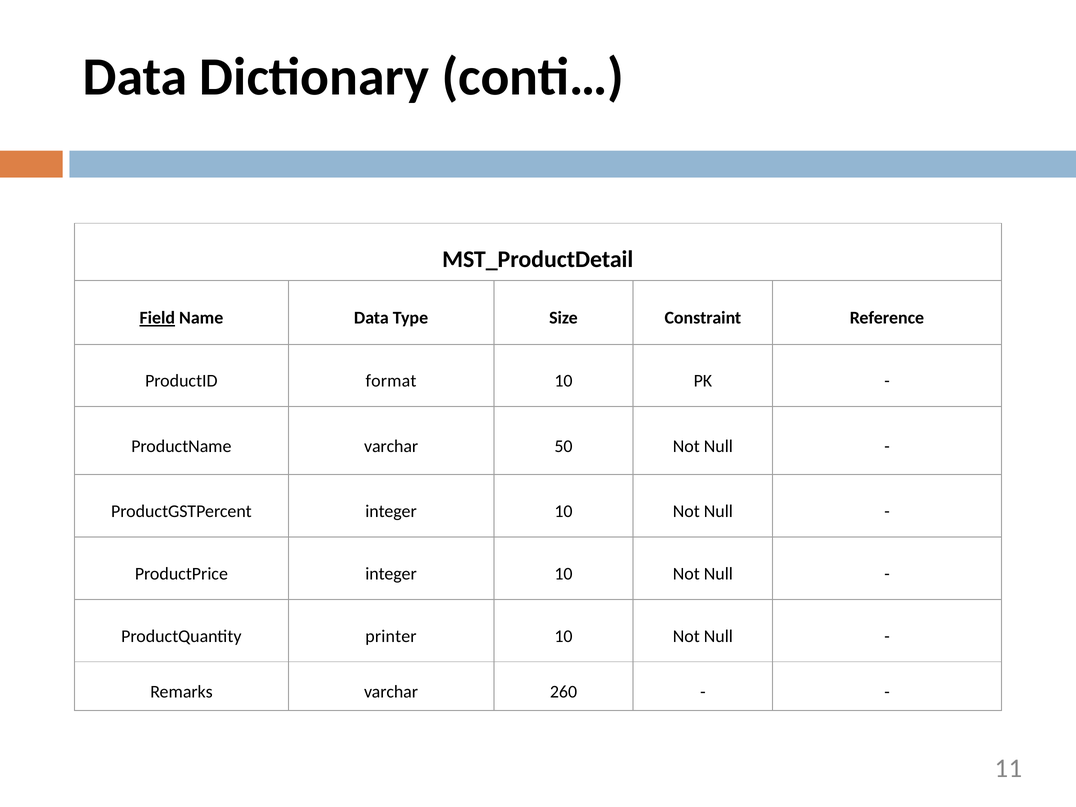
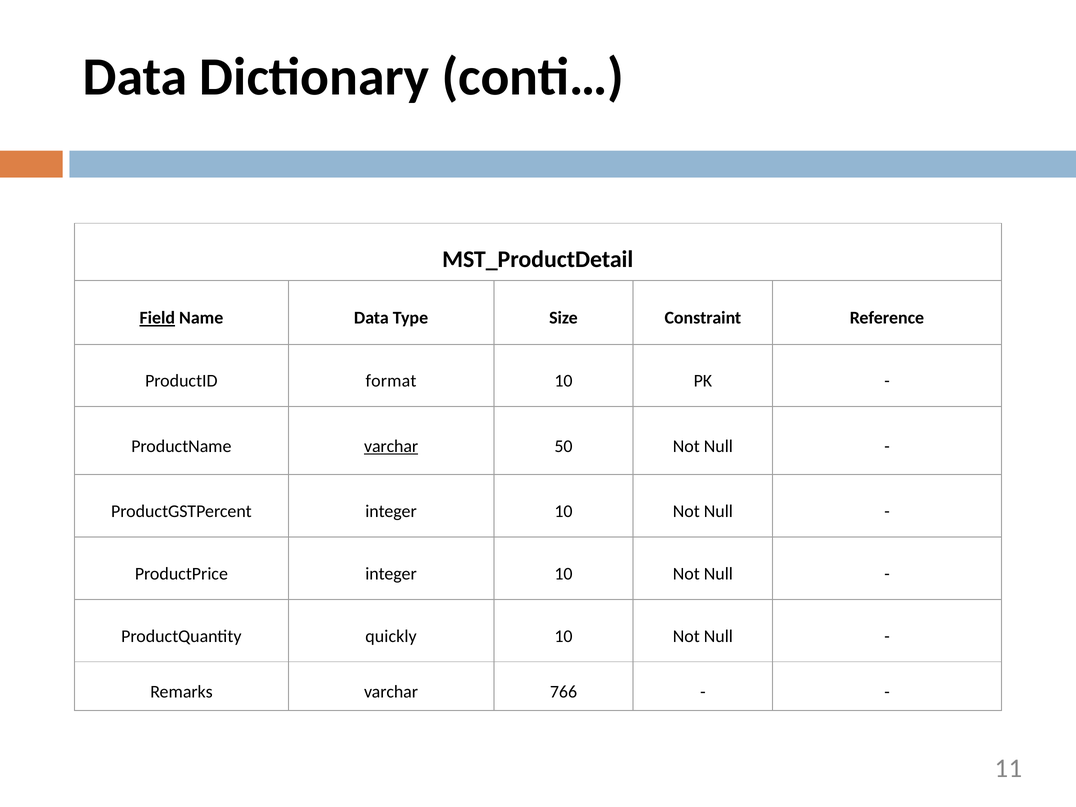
varchar at (391, 446) underline: none -> present
printer: printer -> quickly
260: 260 -> 766
